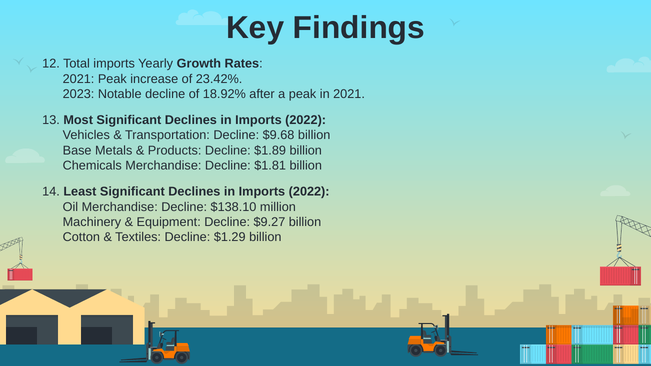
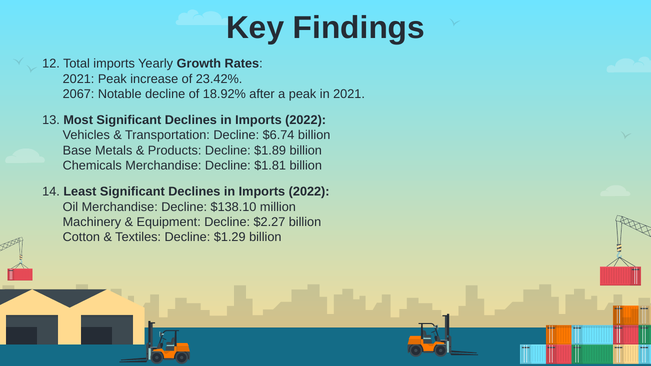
2023: 2023 -> 2067
$9.68: $9.68 -> $6.74
$9.27: $9.27 -> $2.27
